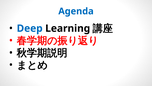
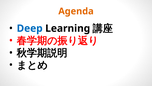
Agenda colour: blue -> orange
